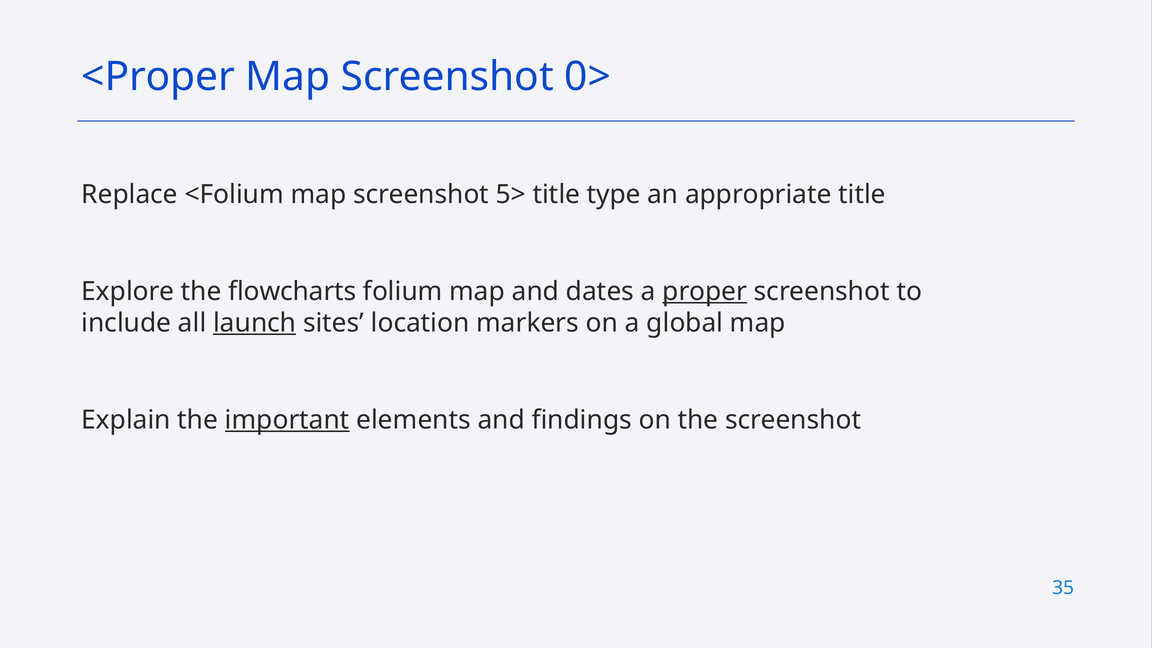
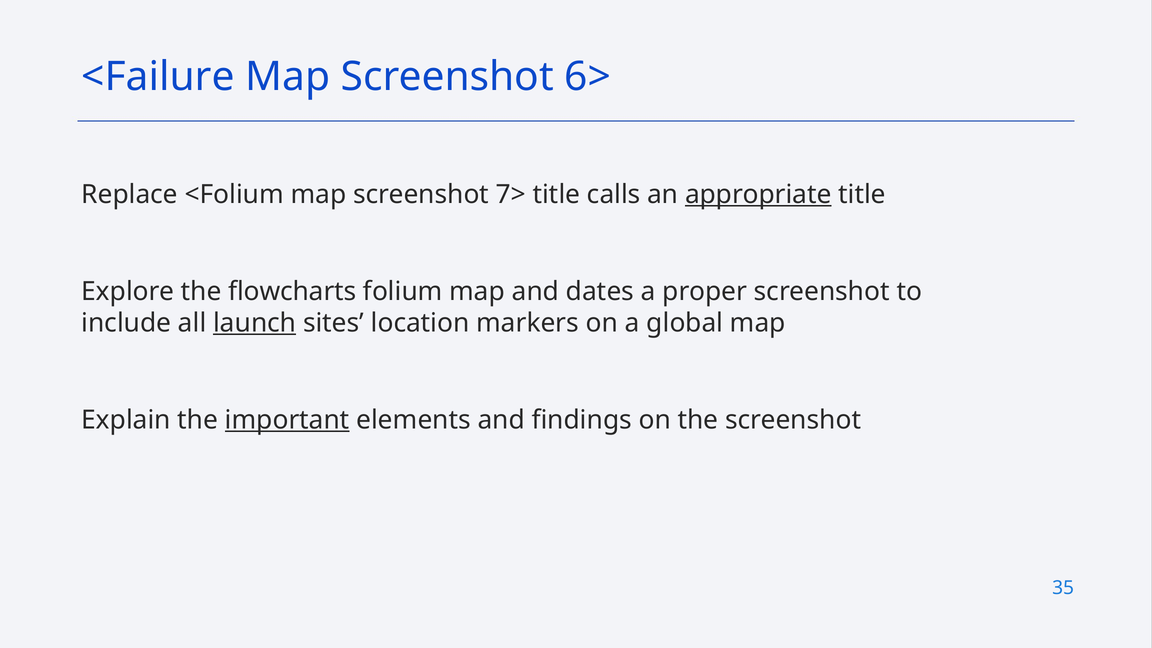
<Proper: <Proper -> <Failure
0>: 0> -> 6>
5>: 5> -> 7>
type: type -> calls
appropriate underline: none -> present
proper underline: present -> none
